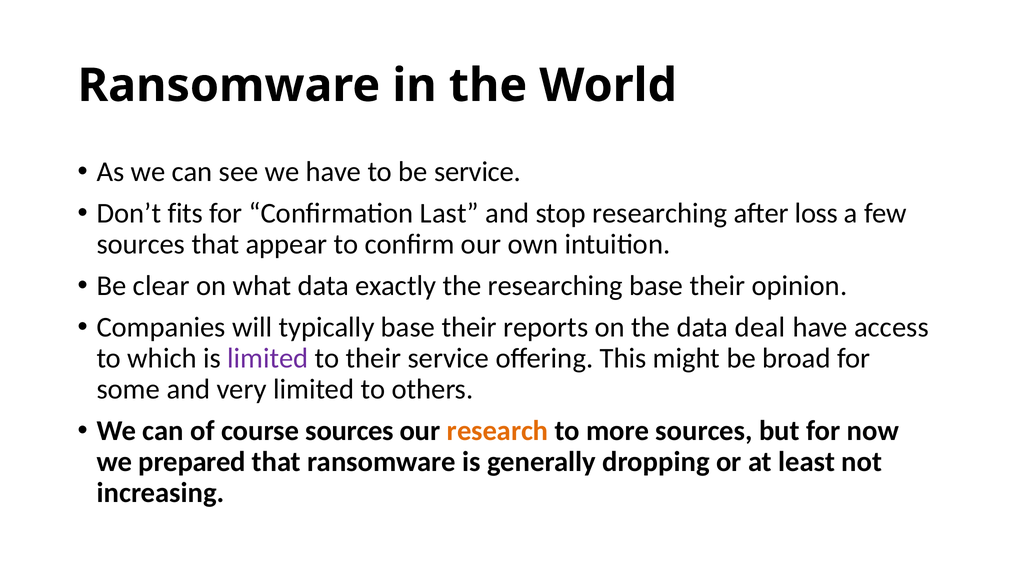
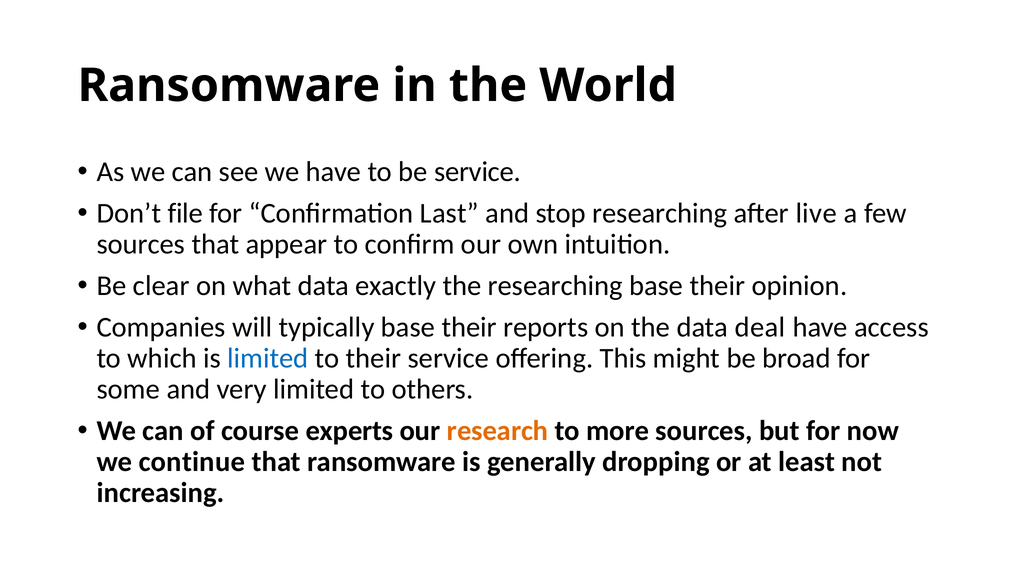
fits: fits -> file
loss: loss -> live
limited at (268, 358) colour: purple -> blue
course sources: sources -> experts
prepared: prepared -> continue
